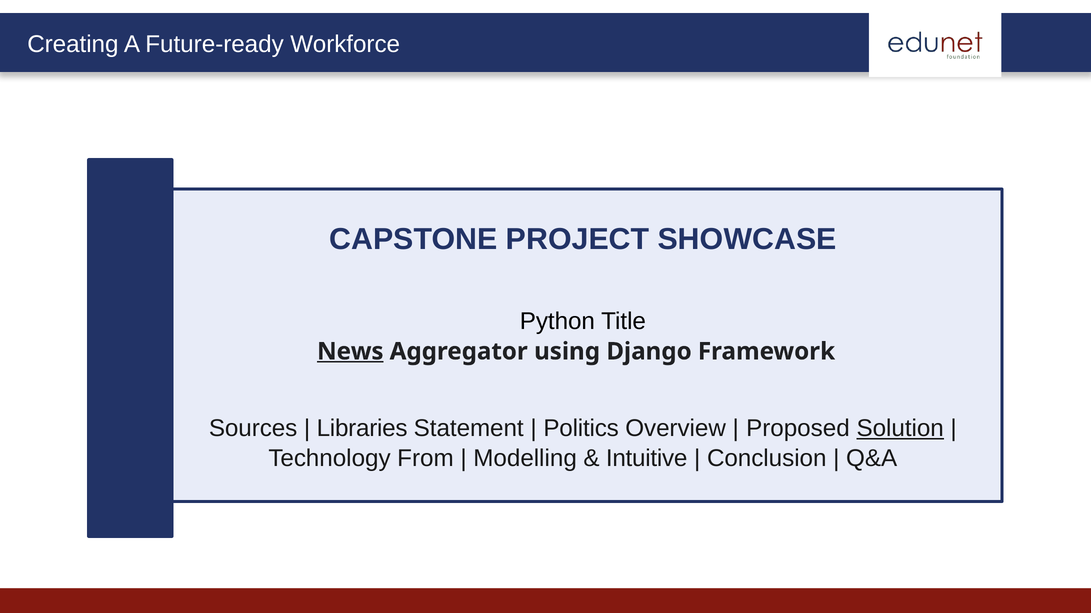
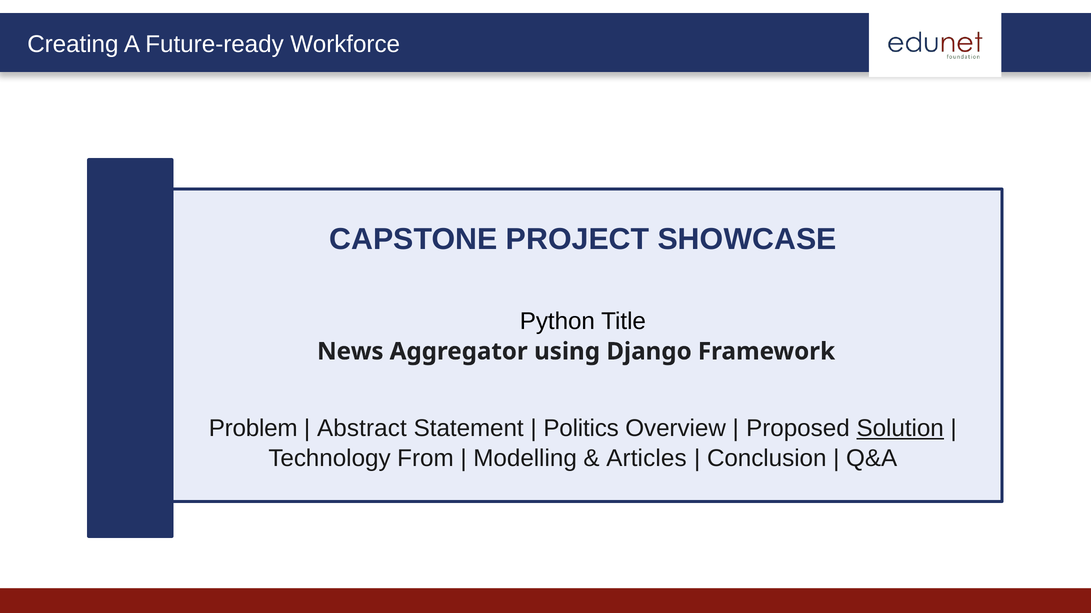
News underline: present -> none
Sources: Sources -> Problem
Libraries: Libraries -> Abstract
Intuitive: Intuitive -> Articles
